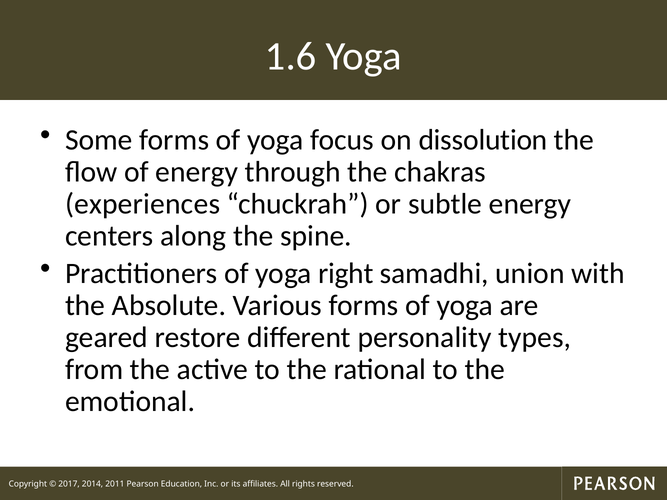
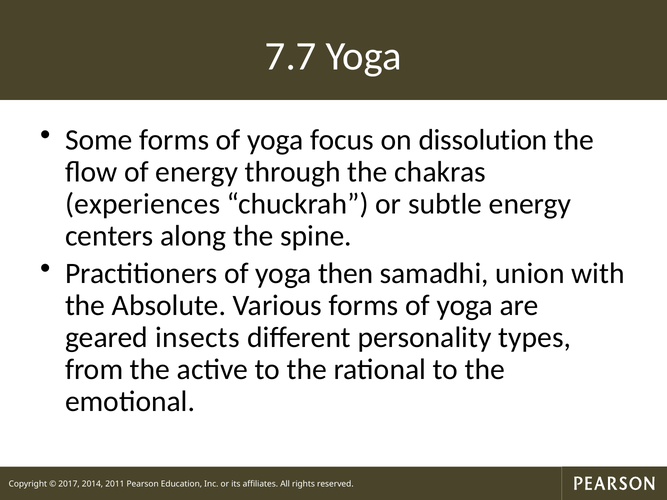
1.6: 1.6 -> 7.7
right: right -> then
restore: restore -> insects
